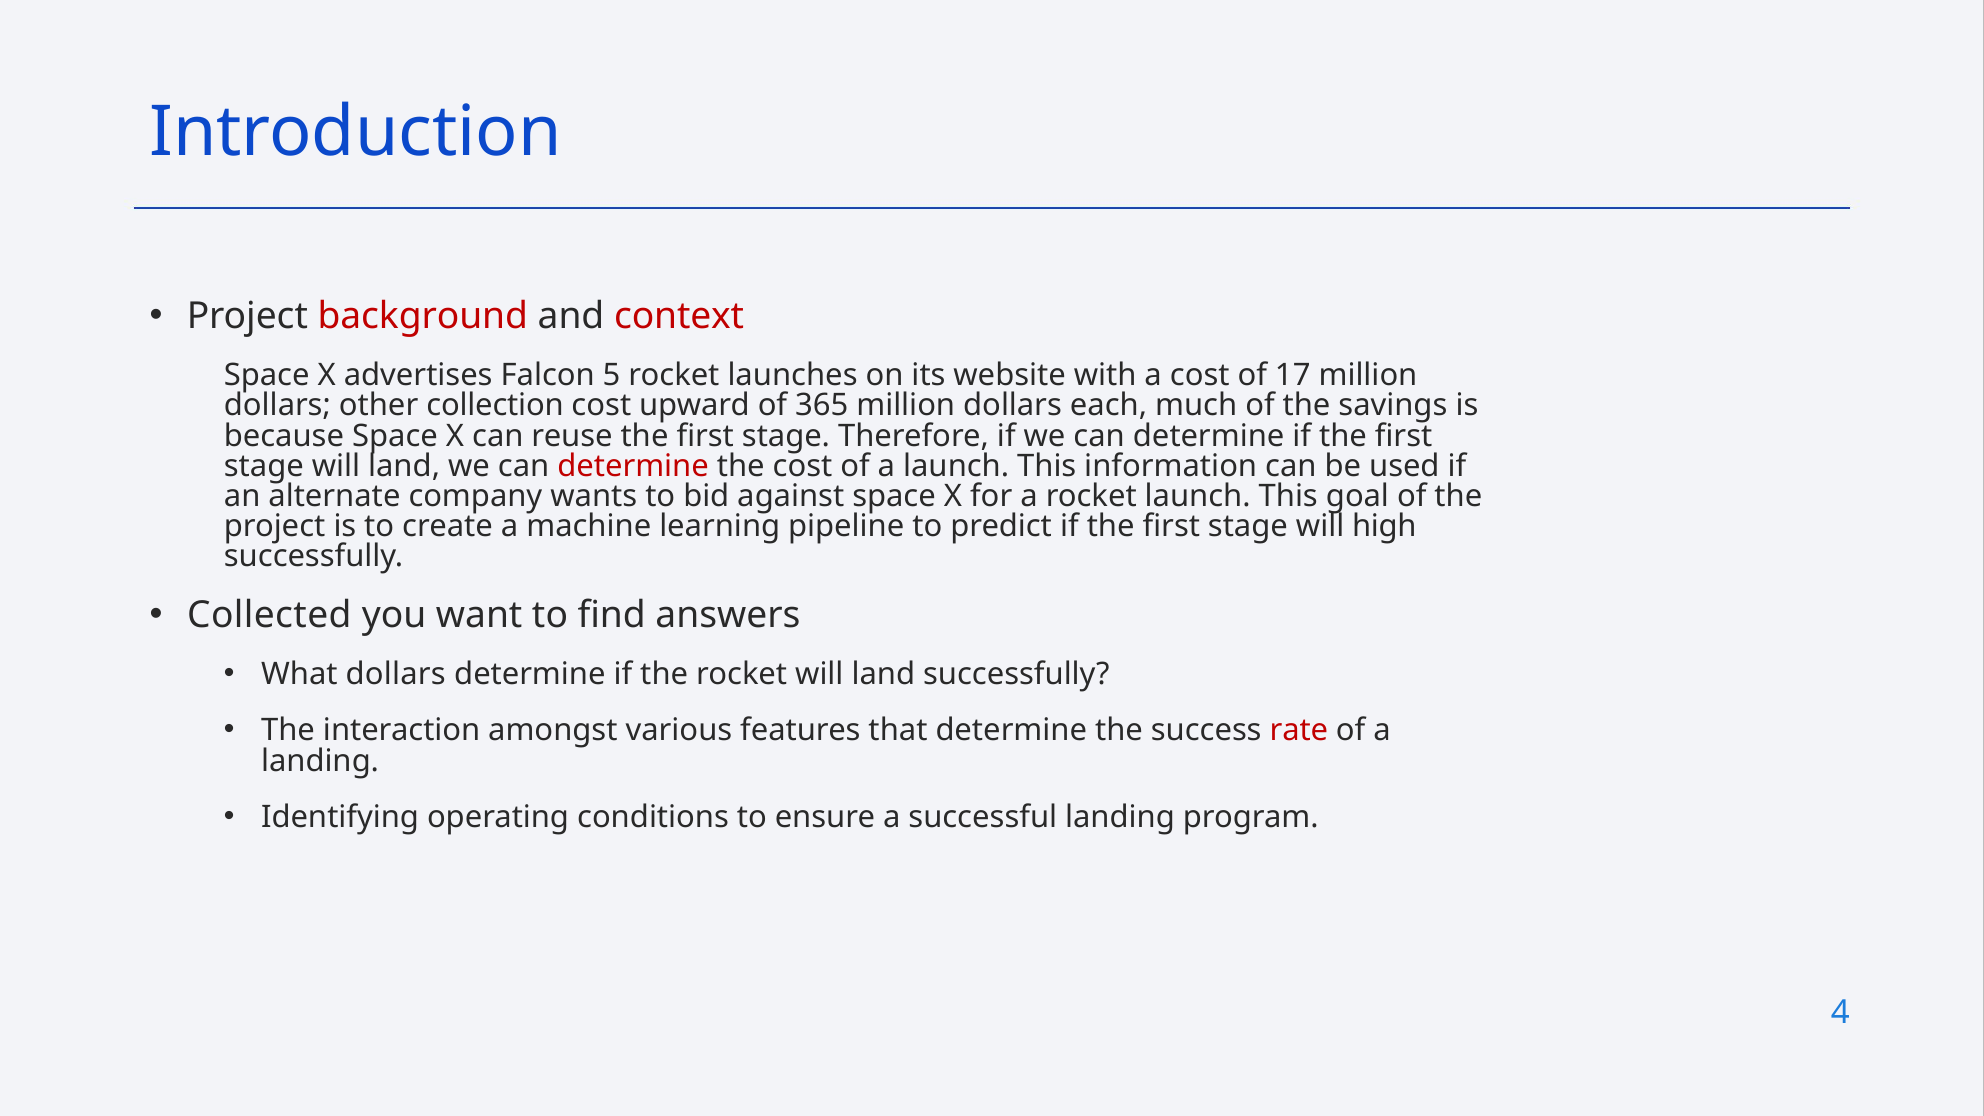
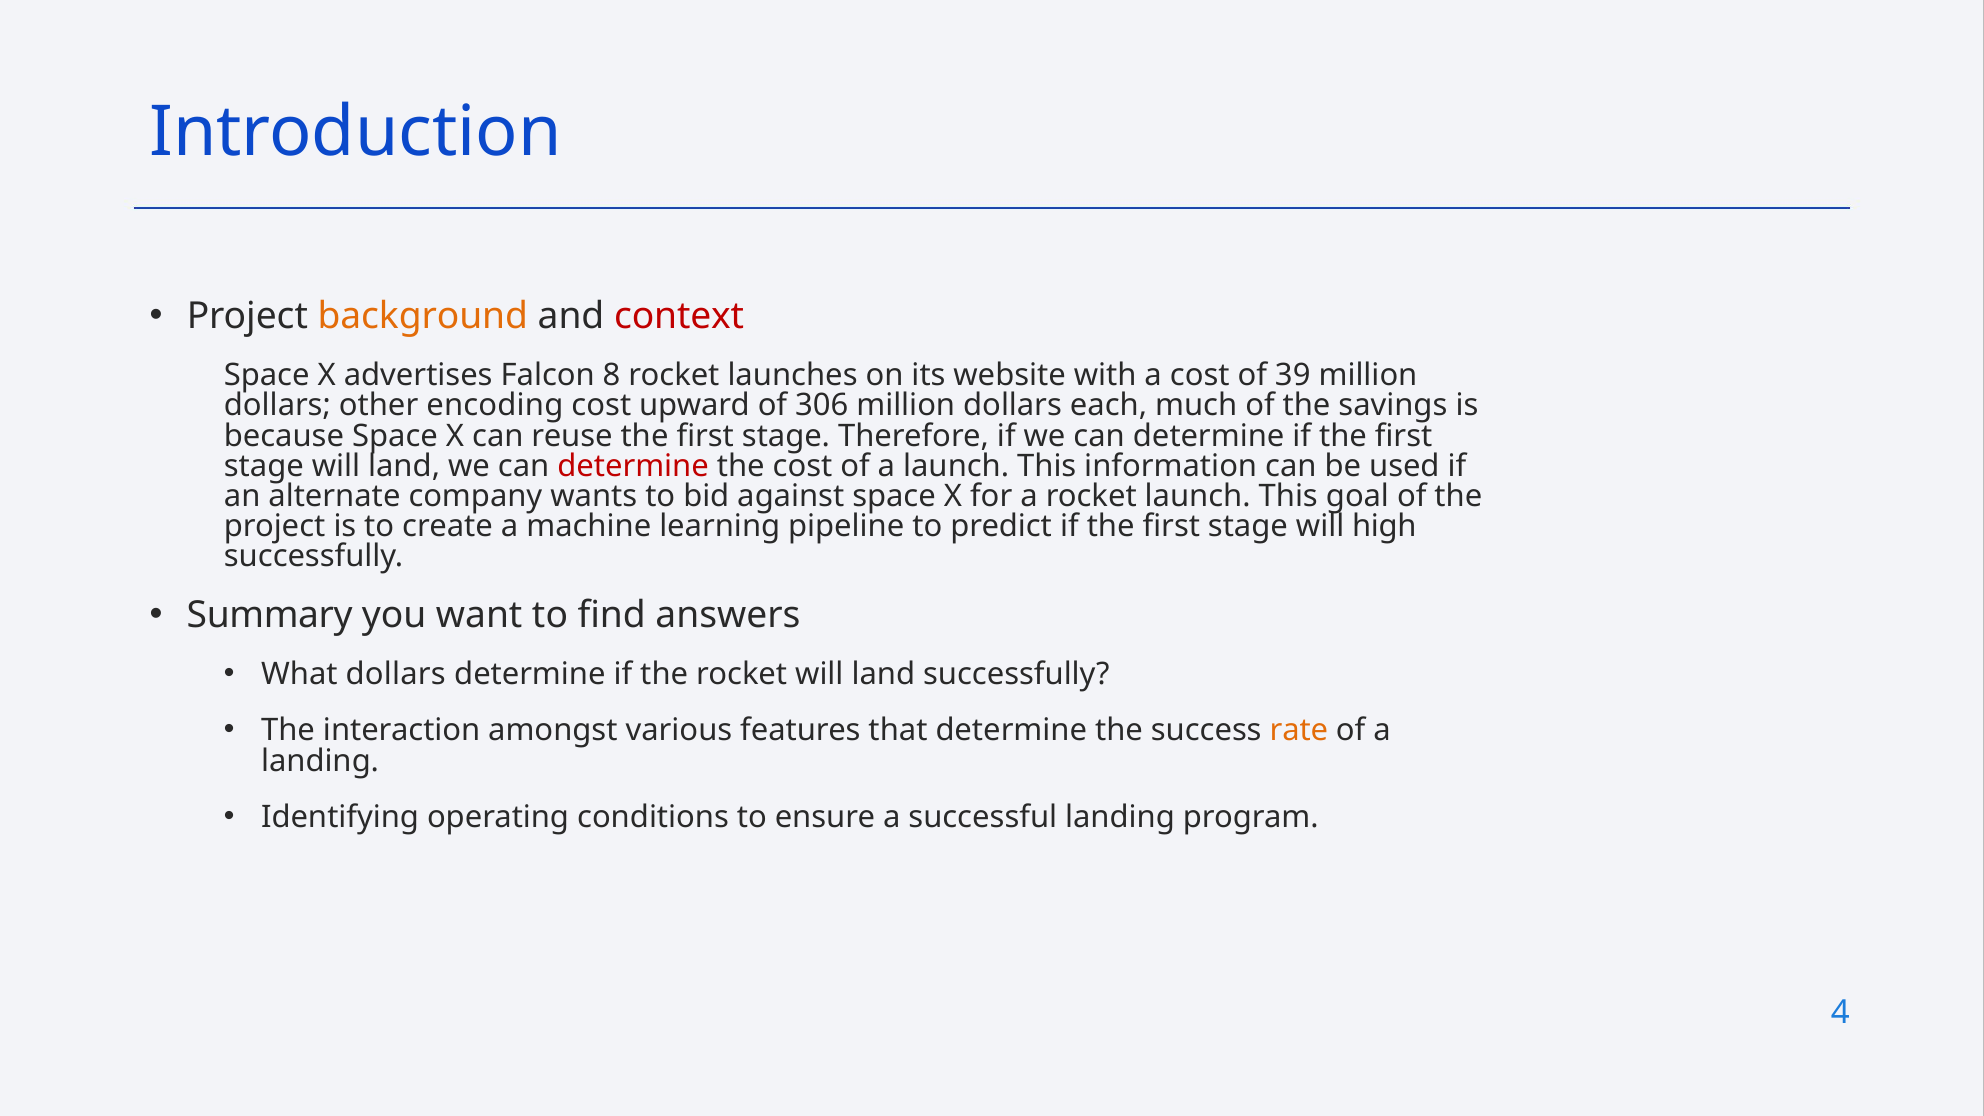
background colour: red -> orange
5: 5 -> 8
17: 17 -> 39
collection: collection -> encoding
365: 365 -> 306
Collected: Collected -> Summary
rate colour: red -> orange
